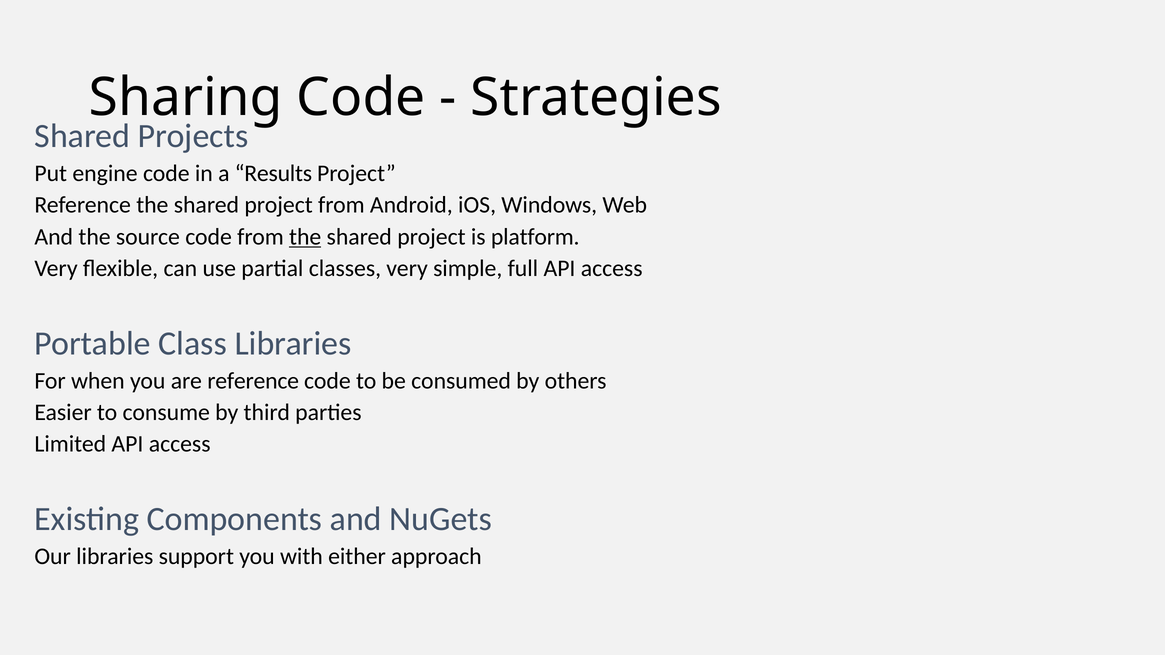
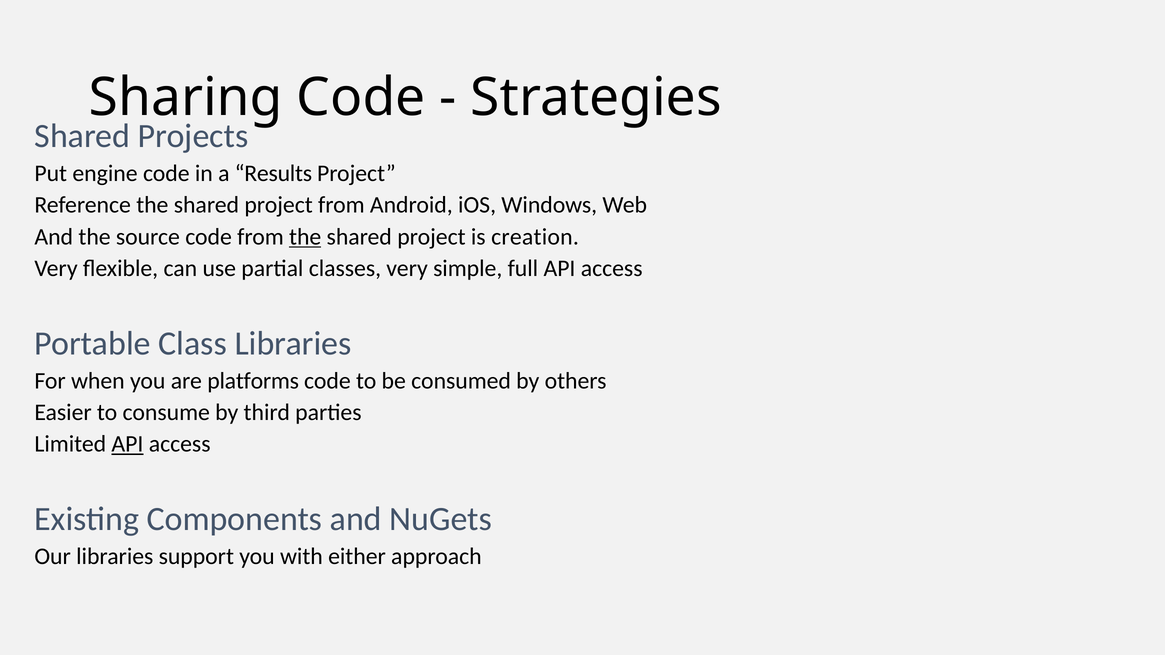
platform: platform -> creation
are reference: reference -> platforms
API at (127, 444) underline: none -> present
